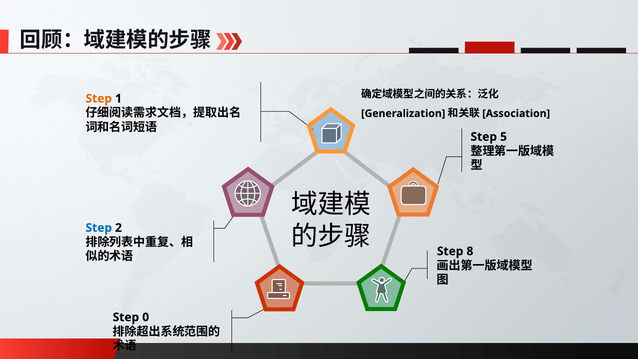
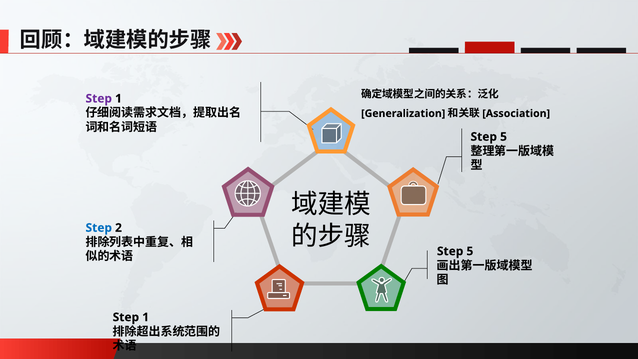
Step at (99, 99) colour: orange -> purple
8 at (470, 251): 8 -> 5
0 at (146, 317): 0 -> 1
